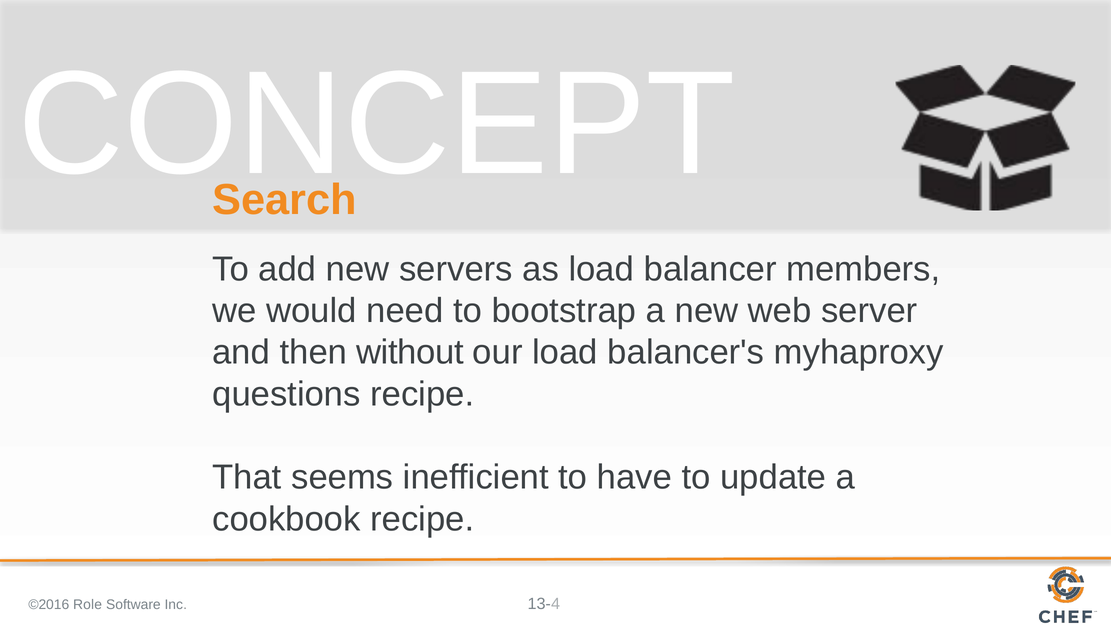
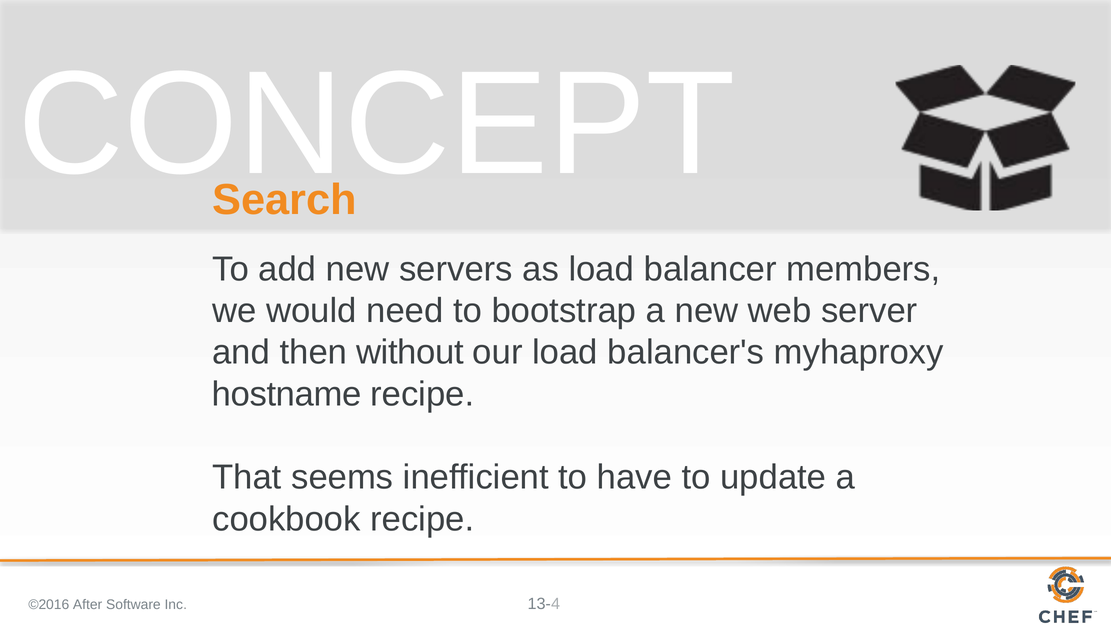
questions: questions -> hostname
Role: Role -> After
